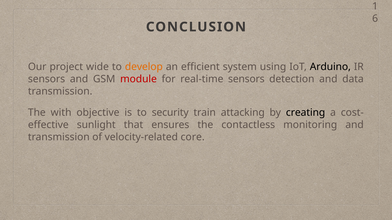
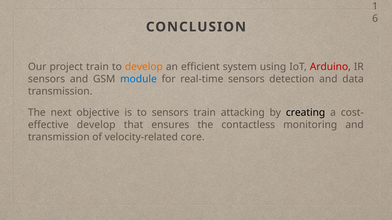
project wide: wide -> train
Arduino colour: black -> red
module colour: red -> blue
with: with -> next
to security: security -> sensors
sunlight at (96, 125): sunlight -> develop
